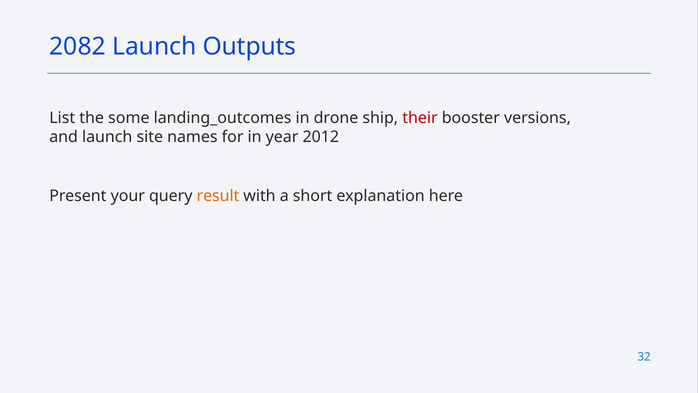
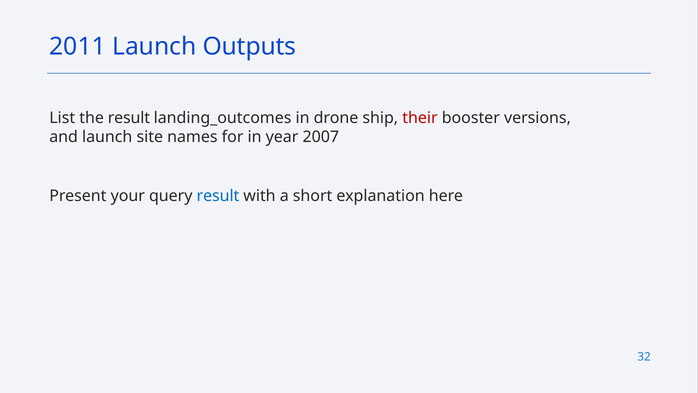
2082: 2082 -> 2011
the some: some -> result
2012: 2012 -> 2007
result at (218, 196) colour: orange -> blue
